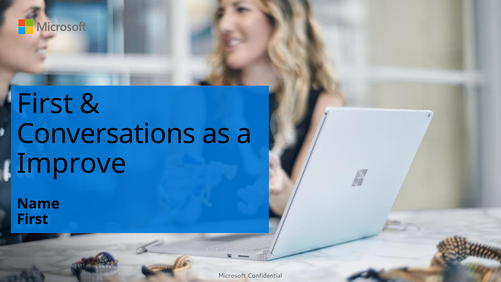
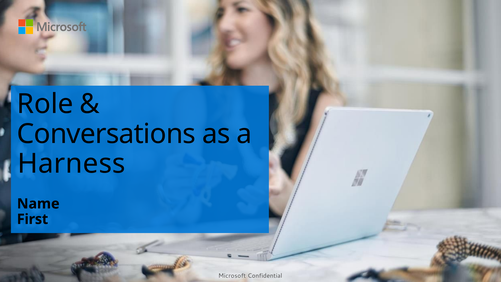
First at (45, 104): First -> Role
Improve: Improve -> Harness
